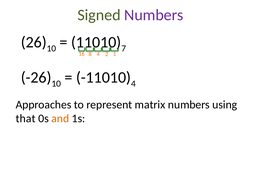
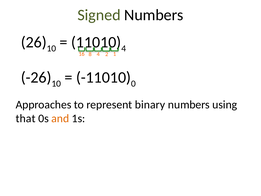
Numbers at (154, 15) colour: purple -> black
7 at (124, 48): 7 -> 4
4 at (133, 83): 4 -> 0
matrix: matrix -> binary
